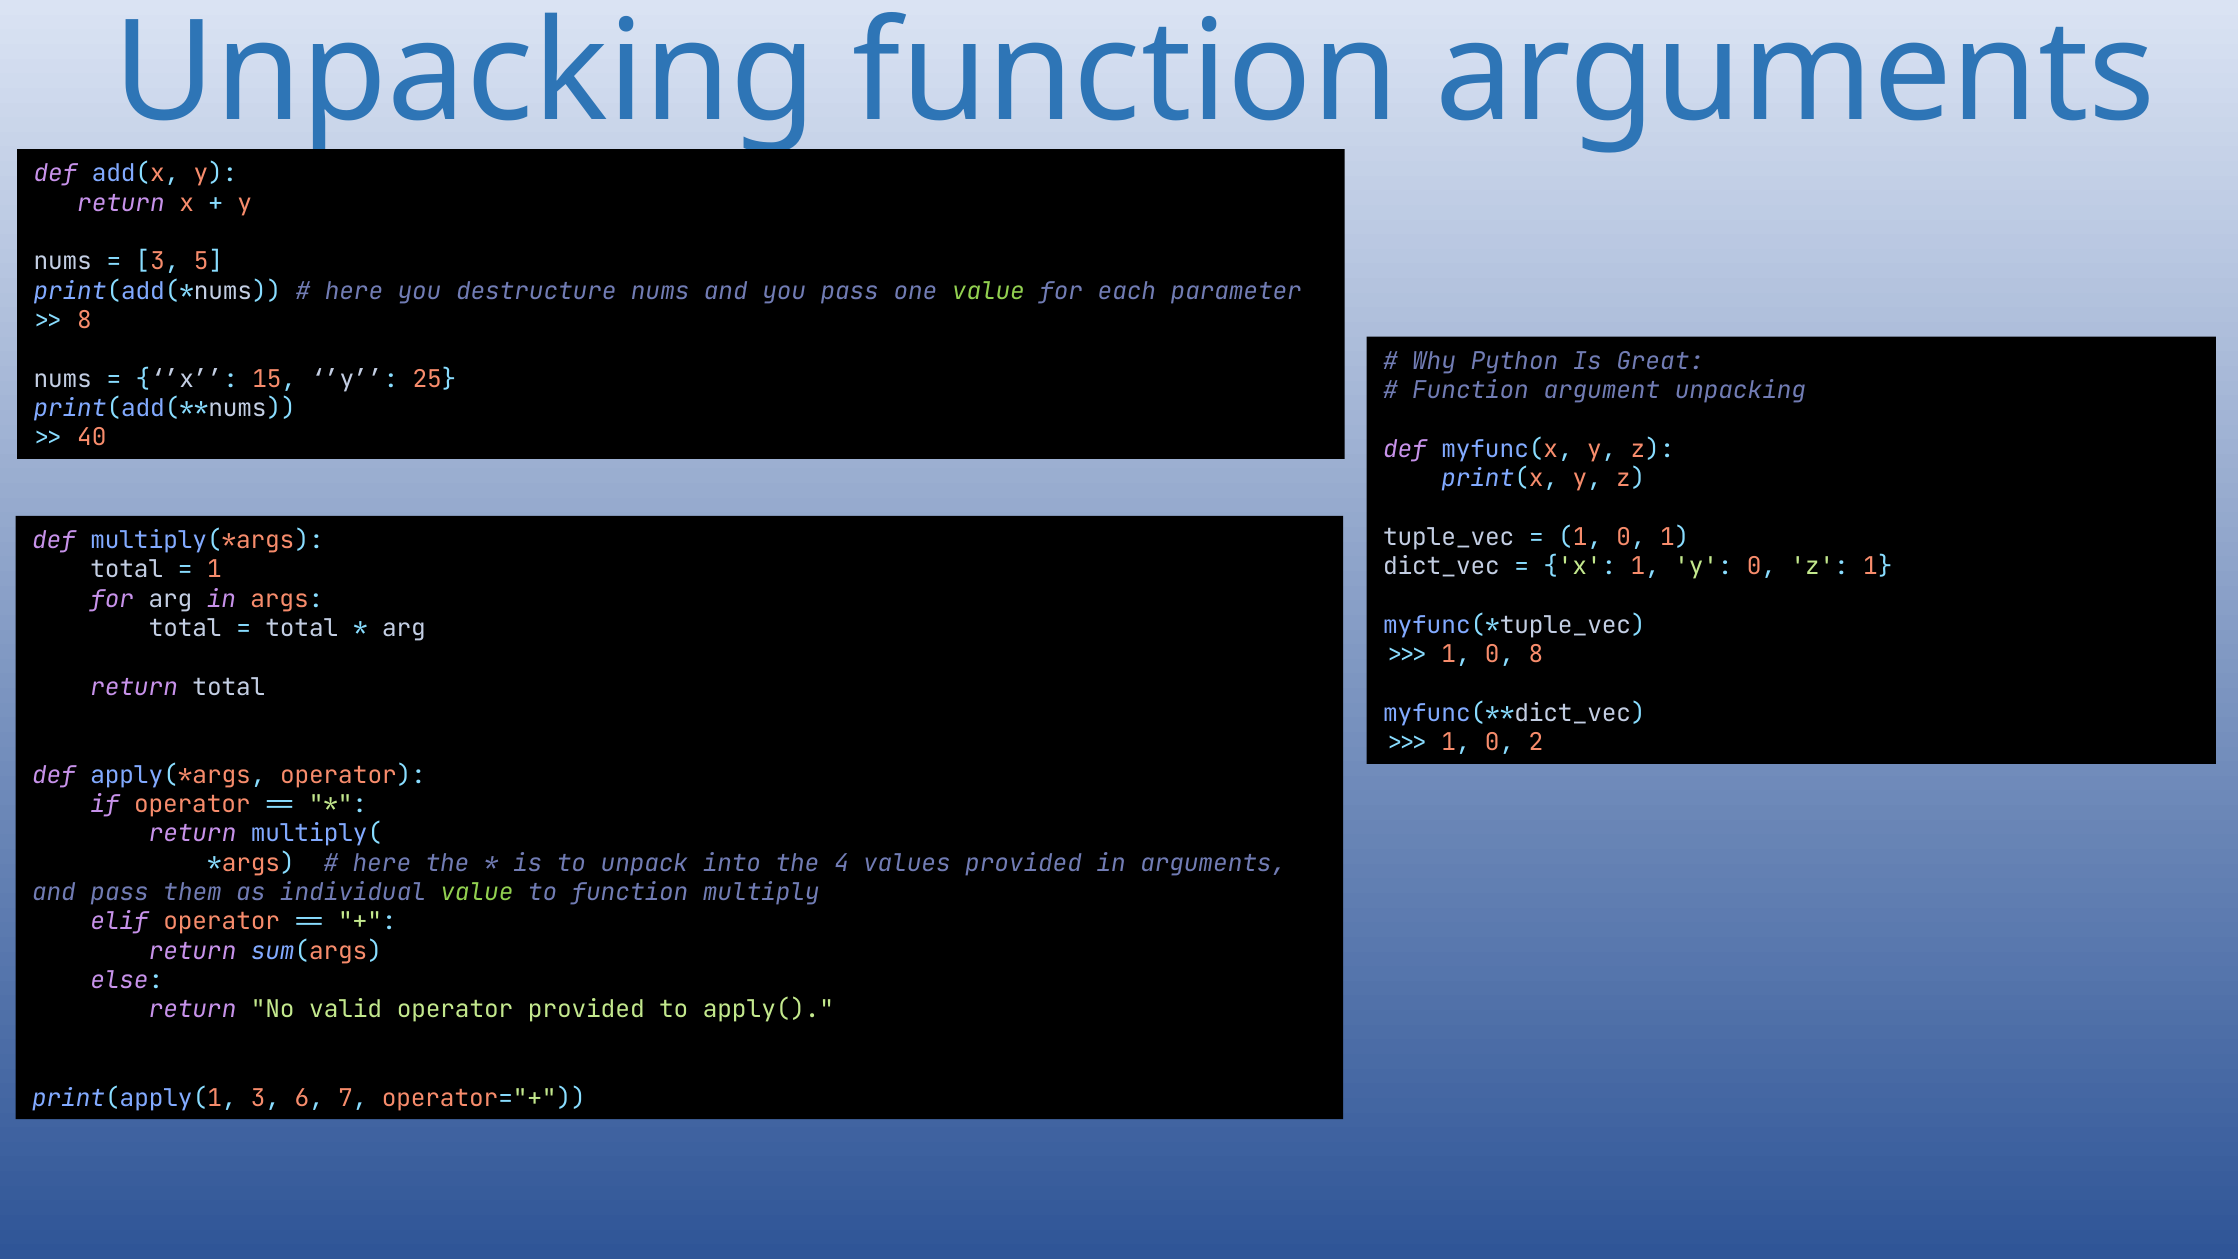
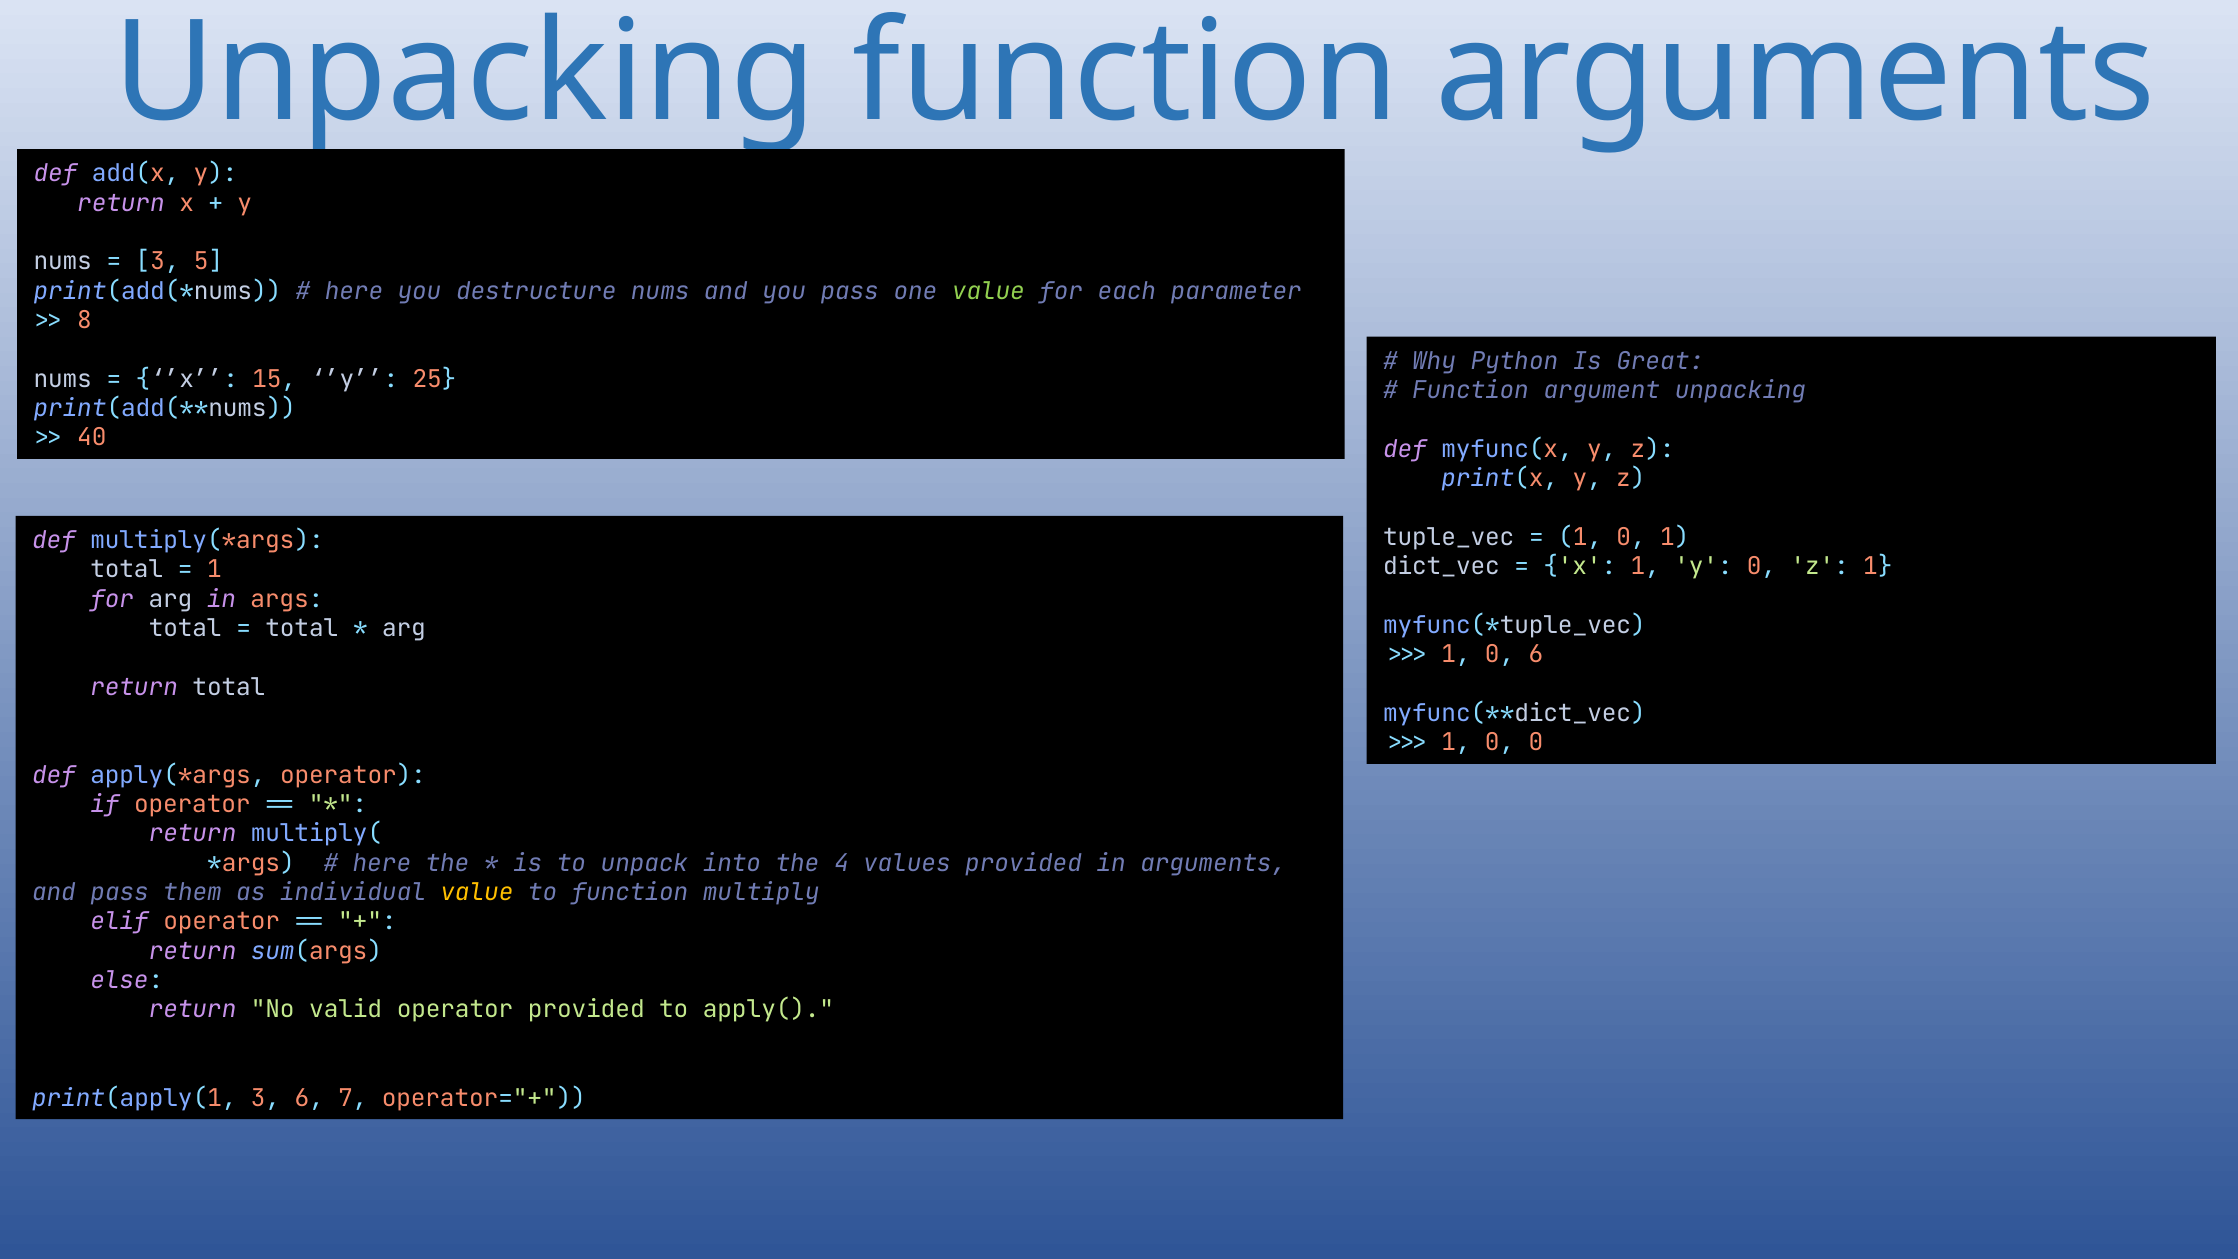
0 8: 8 -> 6
0 2: 2 -> 0
value at (477, 892) colour: light green -> yellow
